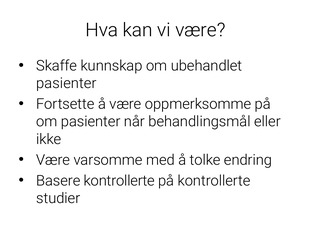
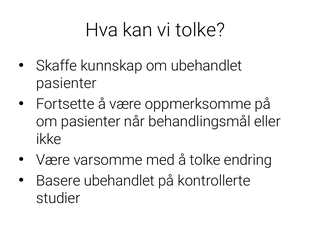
vi være: være -> tolke
Basere kontrollerte: kontrollerte -> ubehandlet
